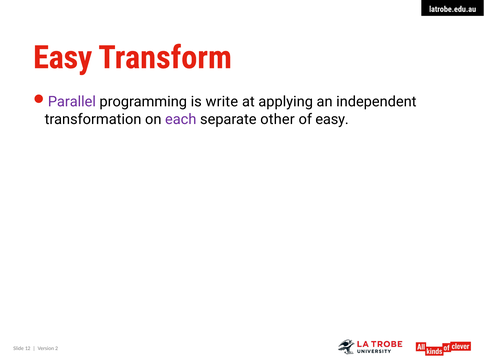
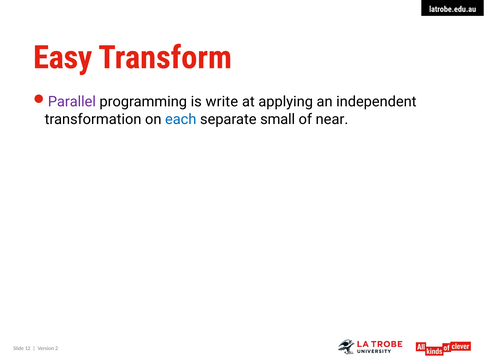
each colour: purple -> blue
other: other -> small
of easy: easy -> near
